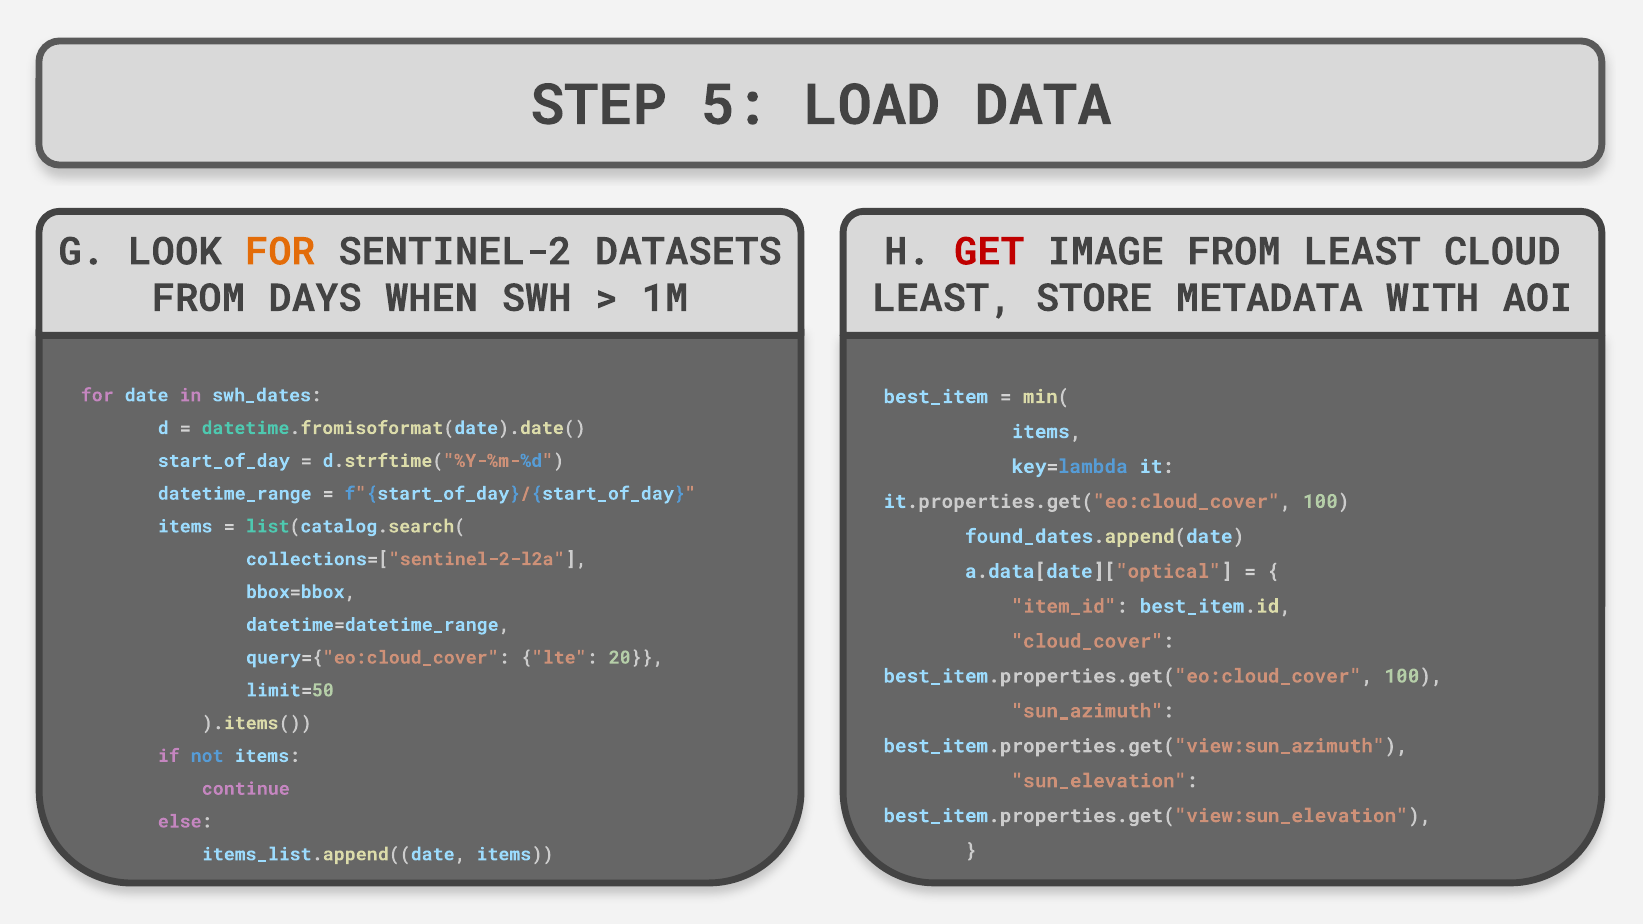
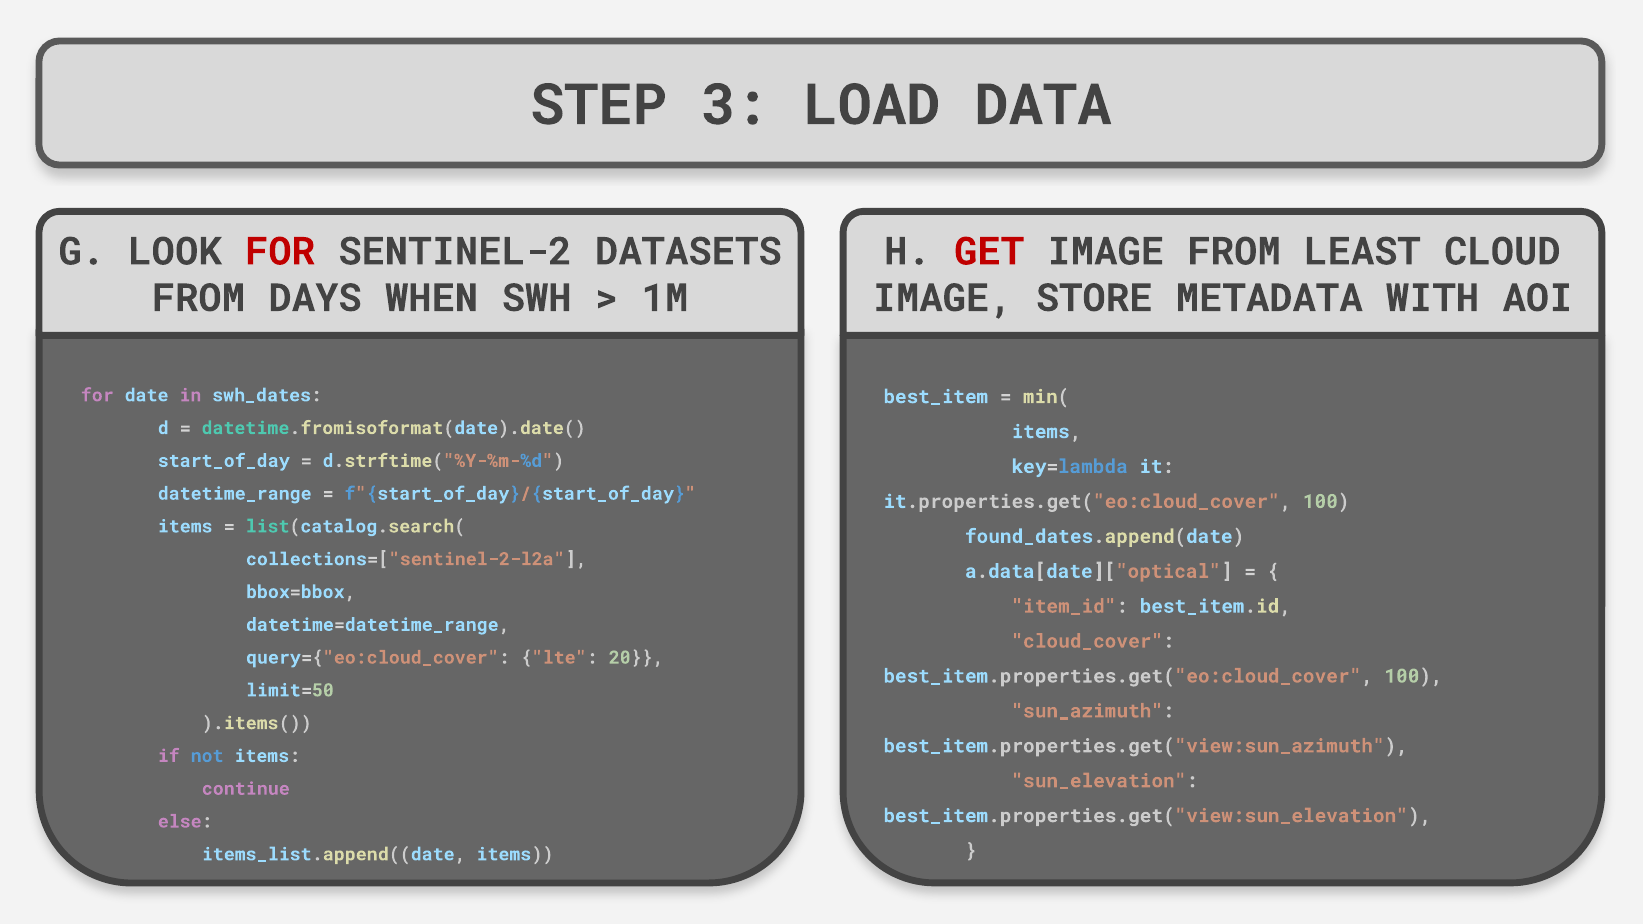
5: 5 -> 3
FOR at (280, 252) colour: orange -> red
LEAST at (943, 298): LEAST -> IMAGE
